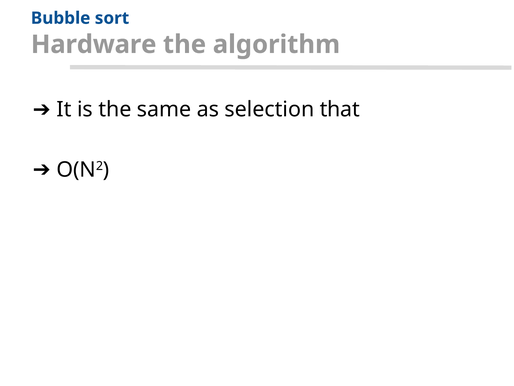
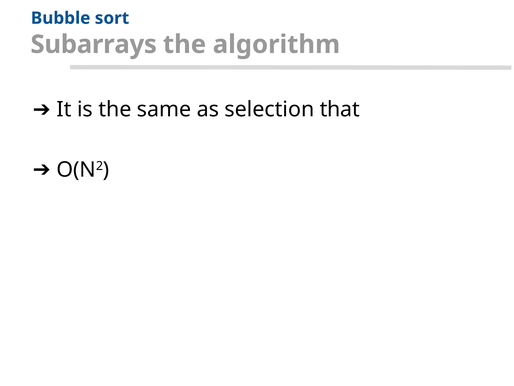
Hardware: Hardware -> Subarrays
